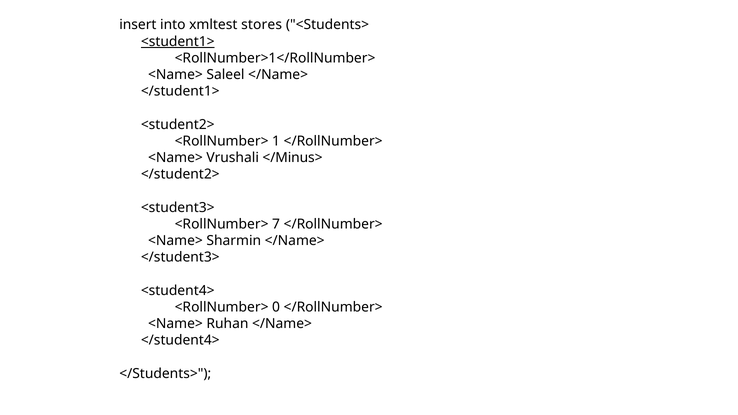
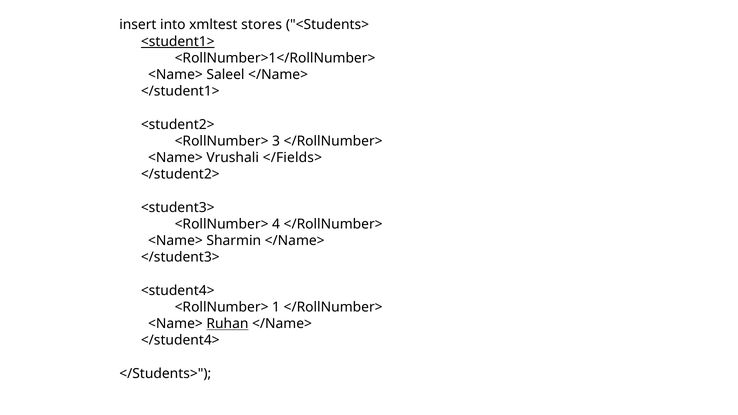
1: 1 -> 3
</Minus>: </Minus> -> </Fields>
7: 7 -> 4
0: 0 -> 1
Ruhan underline: none -> present
